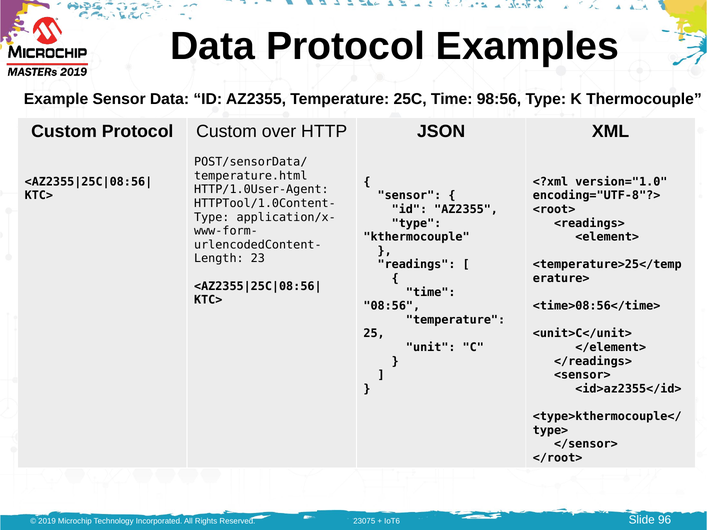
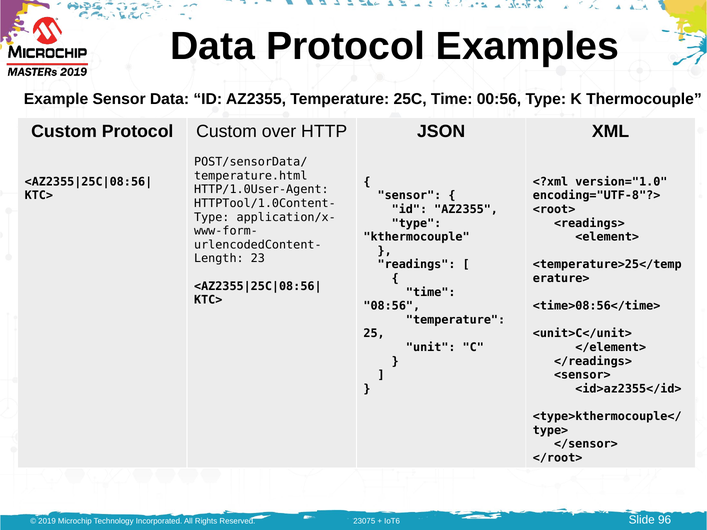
98:56: 98:56 -> 00:56
